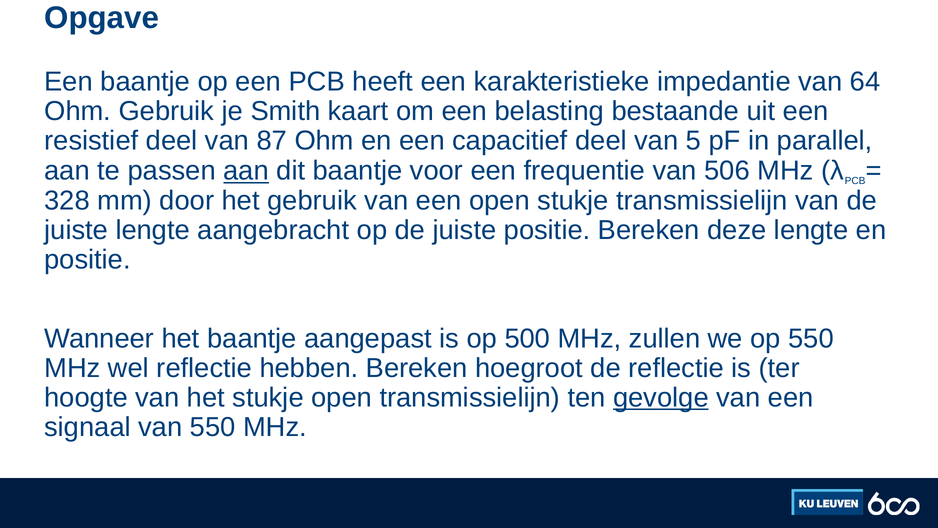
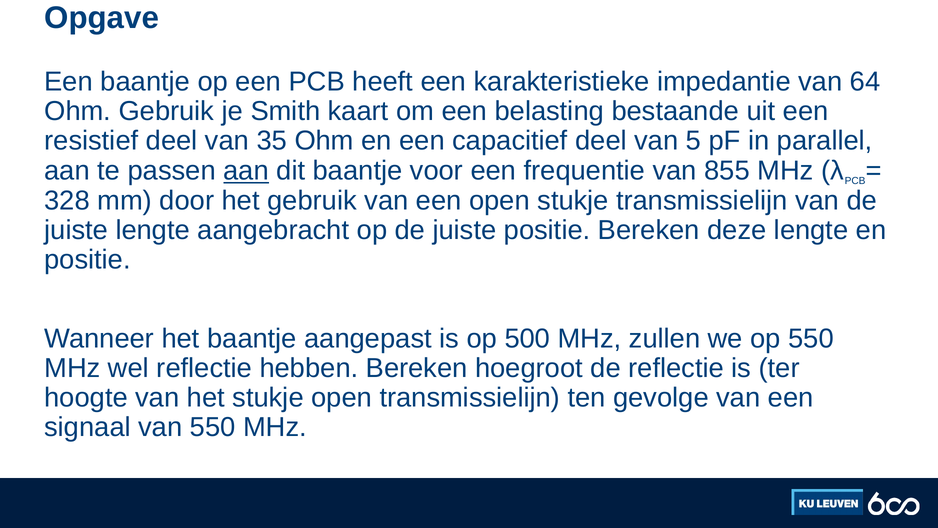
87: 87 -> 35
506: 506 -> 855
gevolge underline: present -> none
